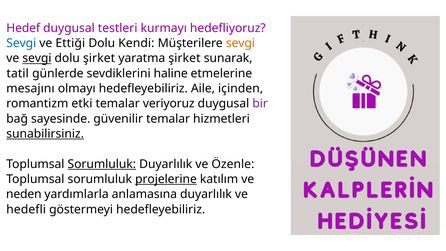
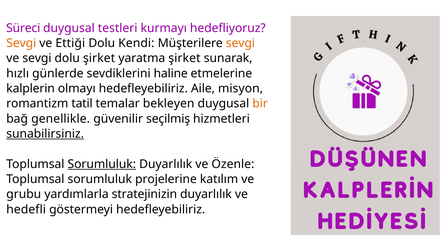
Hedef: Hedef -> Süreci
Sevgi at (21, 43) colour: blue -> orange
sevgi at (37, 58) underline: present -> none
tatil: tatil -> hızlı
mesajını: mesajını -> kalplerin
içinden: içinden -> misyon
etki: etki -> tatil
veriyoruz: veriyoruz -> bekleyen
bir colour: purple -> orange
sayesinde: sayesinde -> genellikle
güvenilir temalar: temalar -> seçilmiş
projelerine underline: present -> none
neden: neden -> grubu
anlamasına: anlamasına -> stratejinizin
